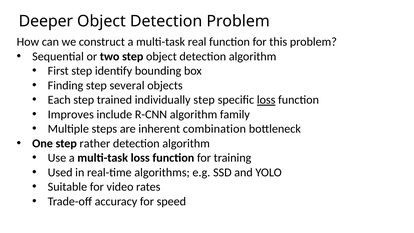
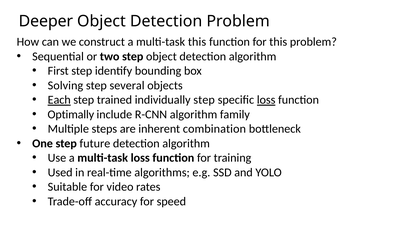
multi-task real: real -> this
Finding: Finding -> Solving
Each underline: none -> present
Improves: Improves -> Optimally
rather: rather -> future
